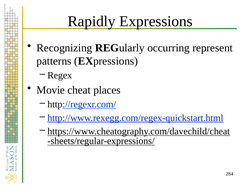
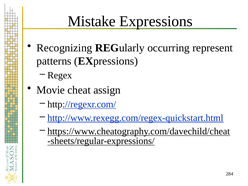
Rapidly: Rapidly -> Mistake
places: places -> assign
